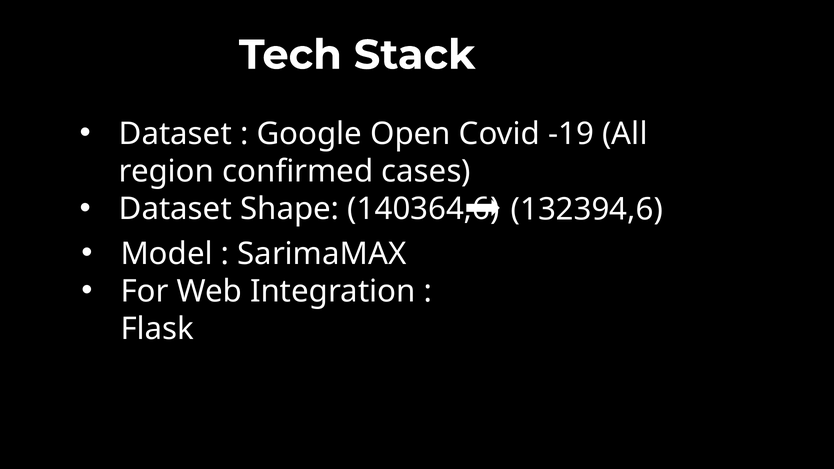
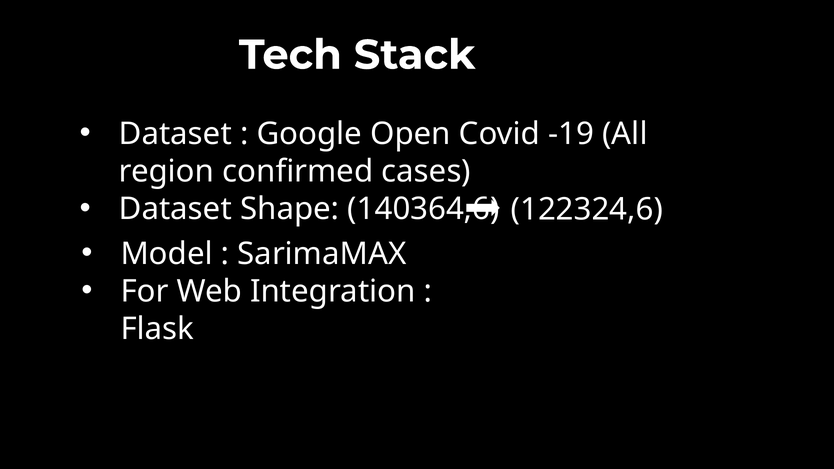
132394,6: 132394,6 -> 122324,6
